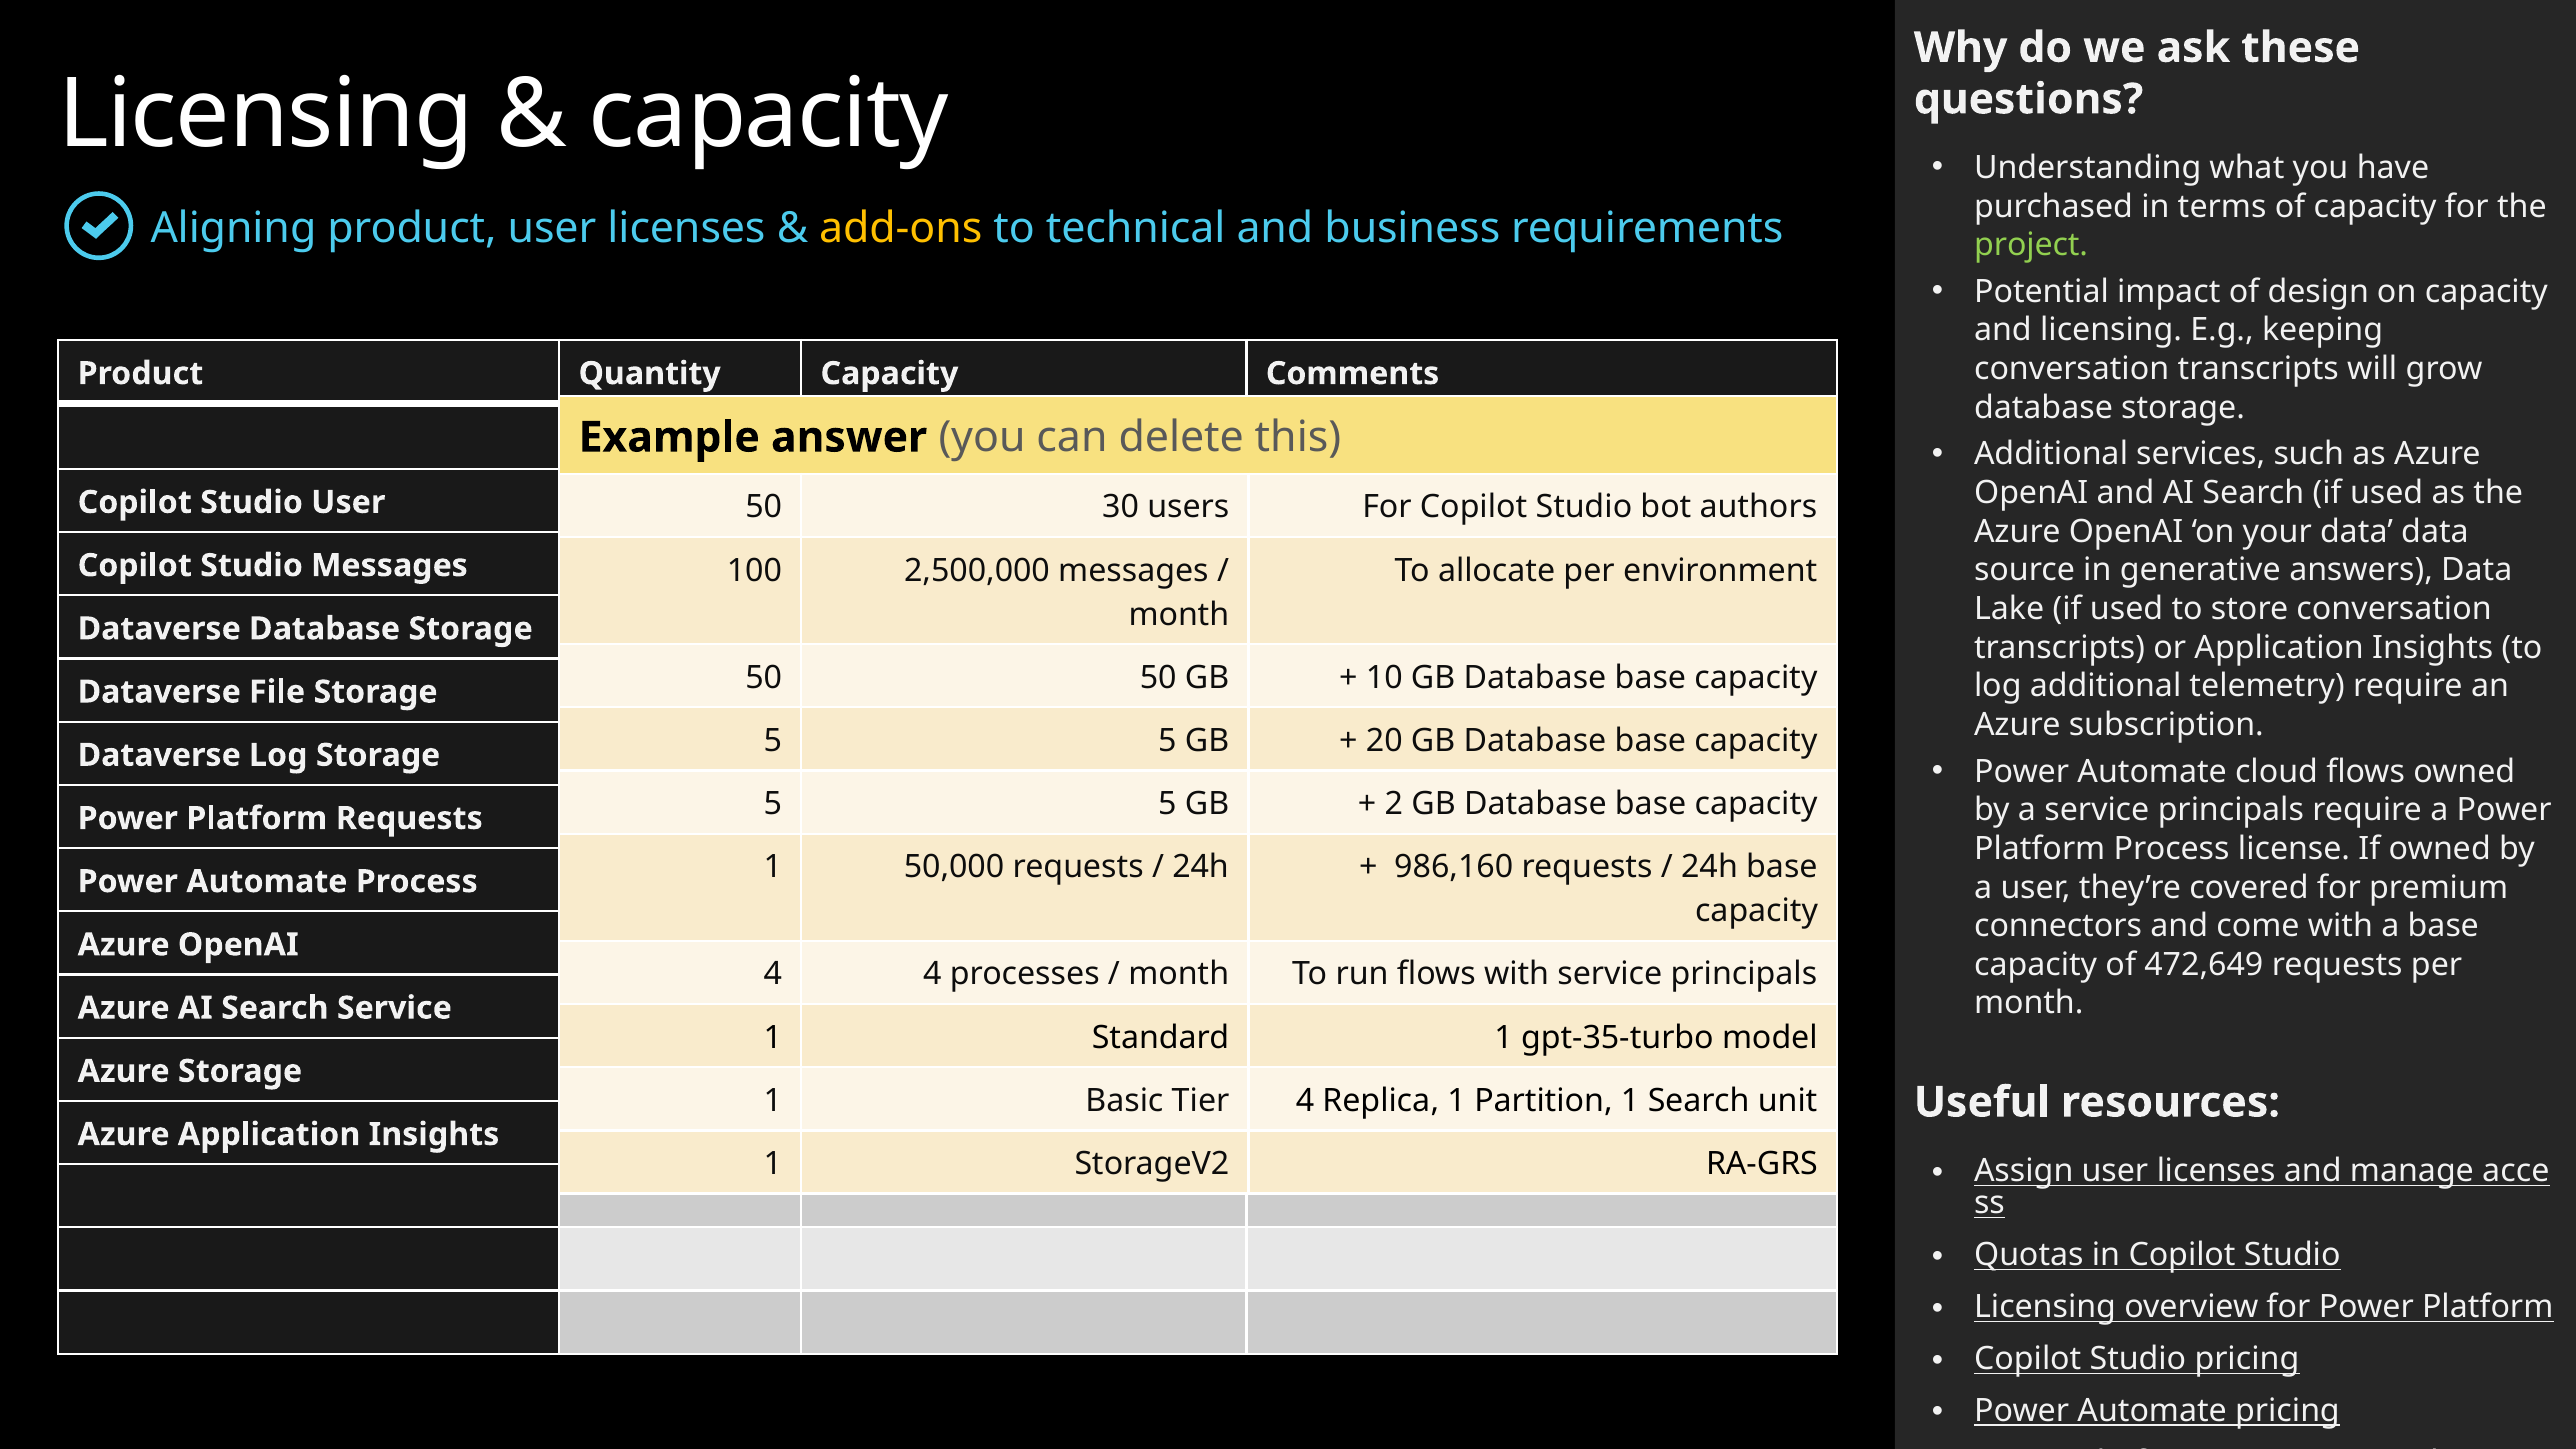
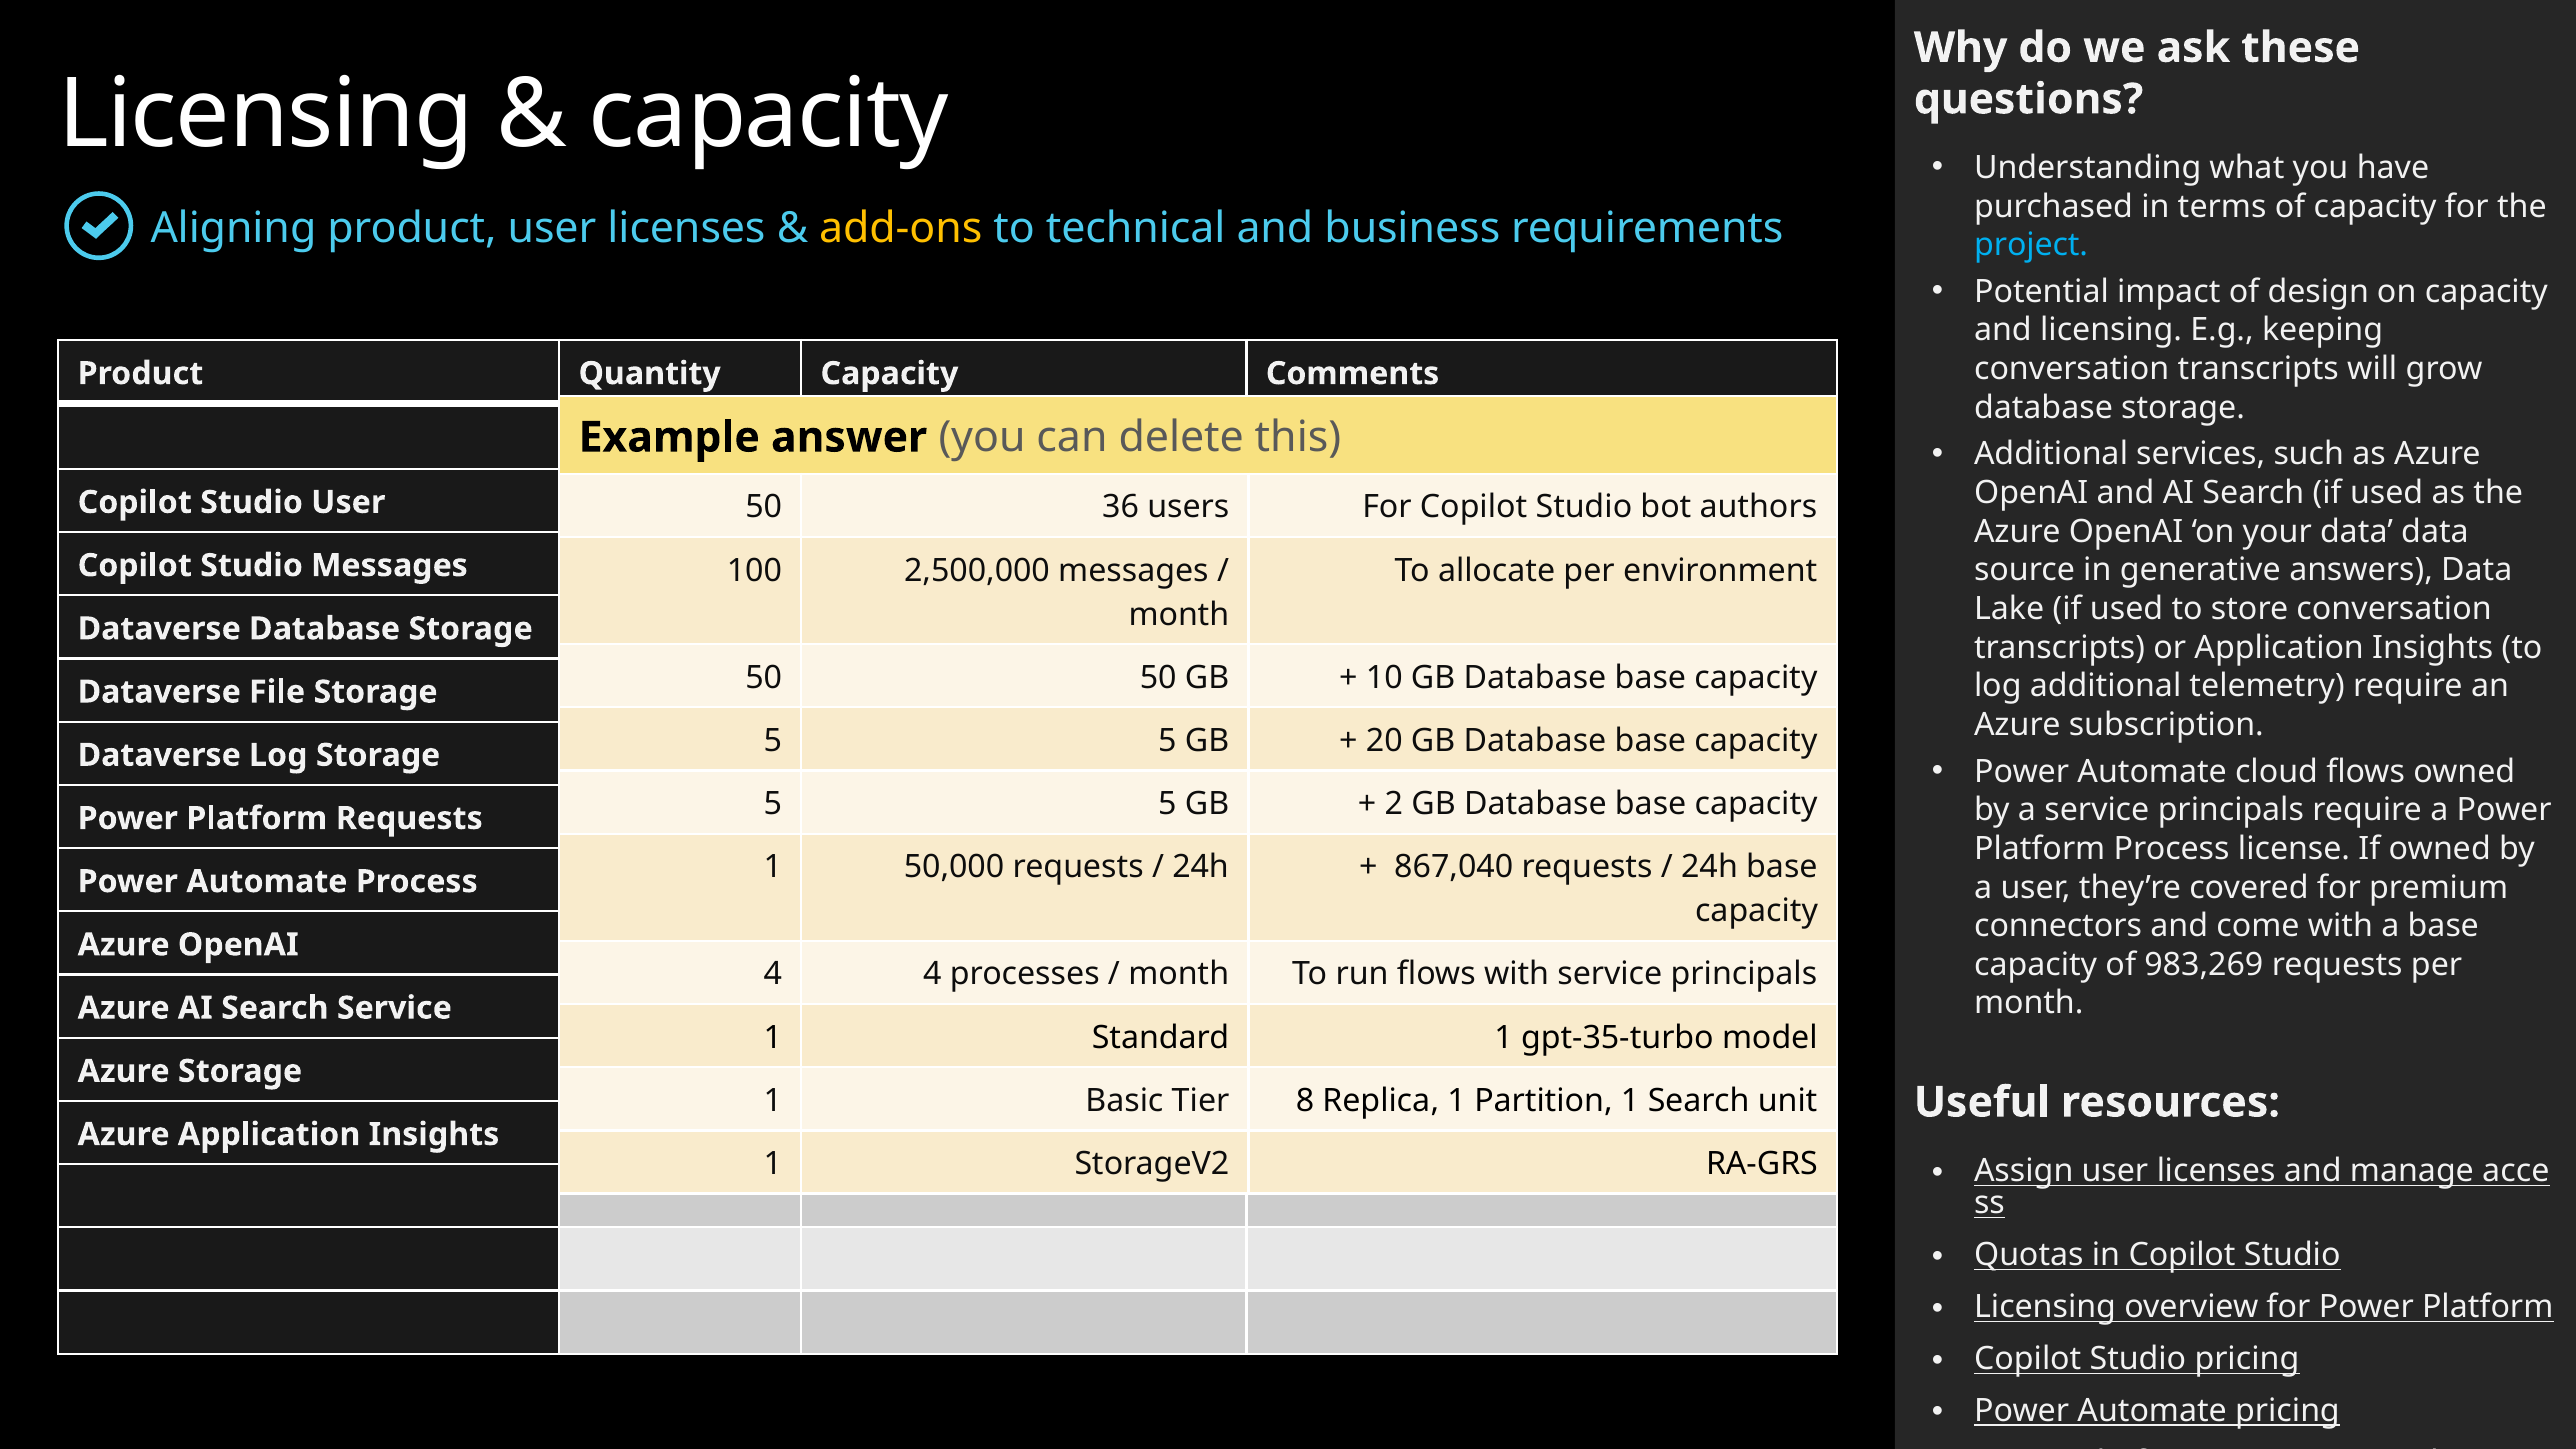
project colour: light green -> light blue
30: 30 -> 36
986,160: 986,160 -> 867,040
472,649: 472,649 -> 983,269
Tier 4: 4 -> 8
